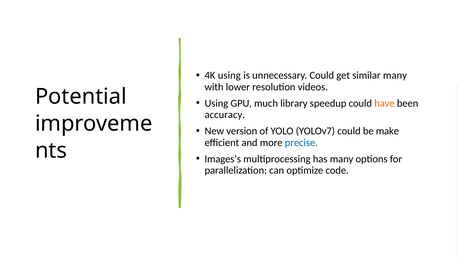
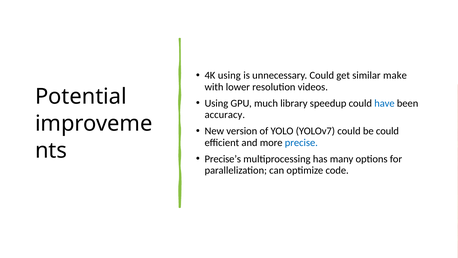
similar many: many -> make
have colour: orange -> blue
be make: make -> could
Images’s: Images’s -> Precise’s
